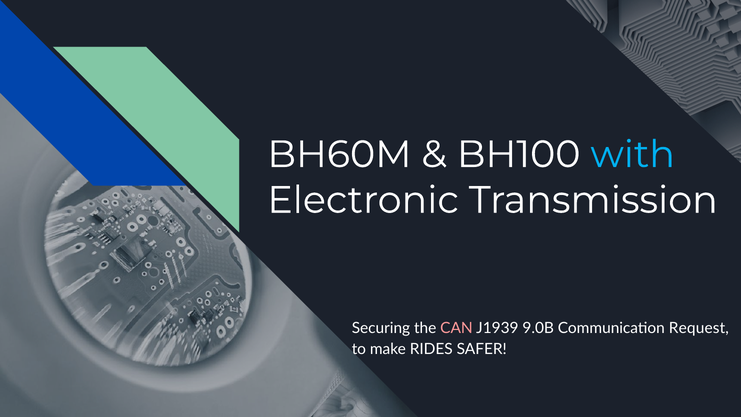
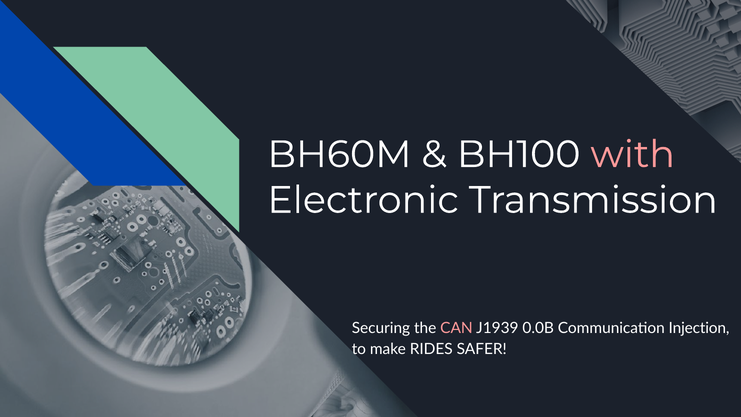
with colour: light blue -> pink
9.0B: 9.0B -> 0.0B
Request: Request -> Injection
